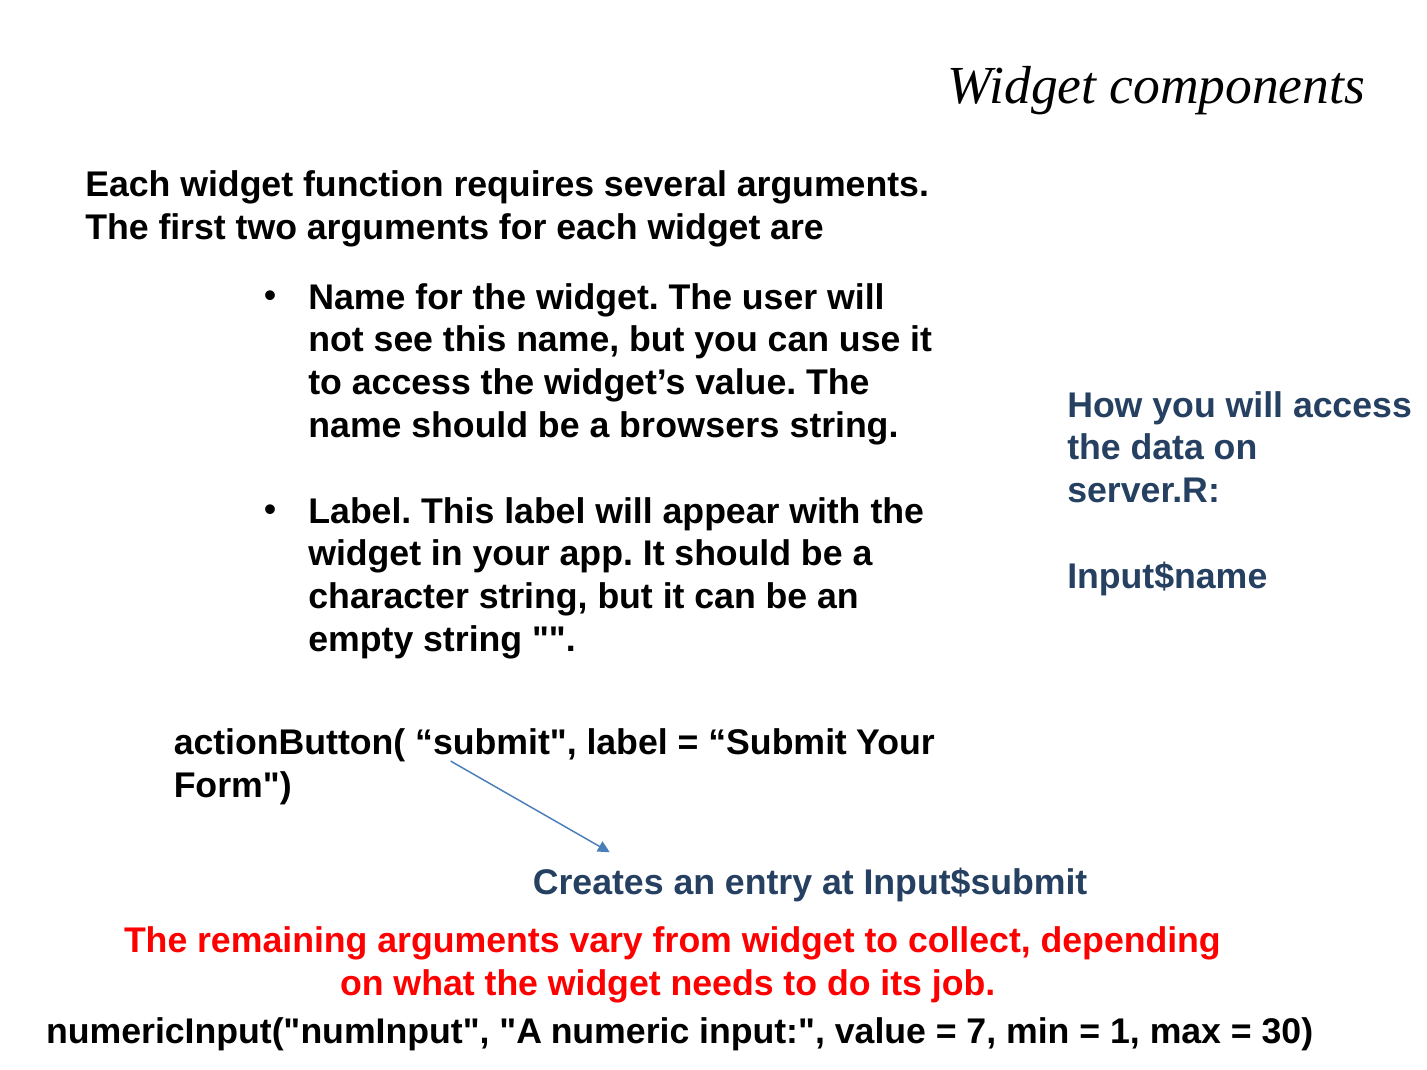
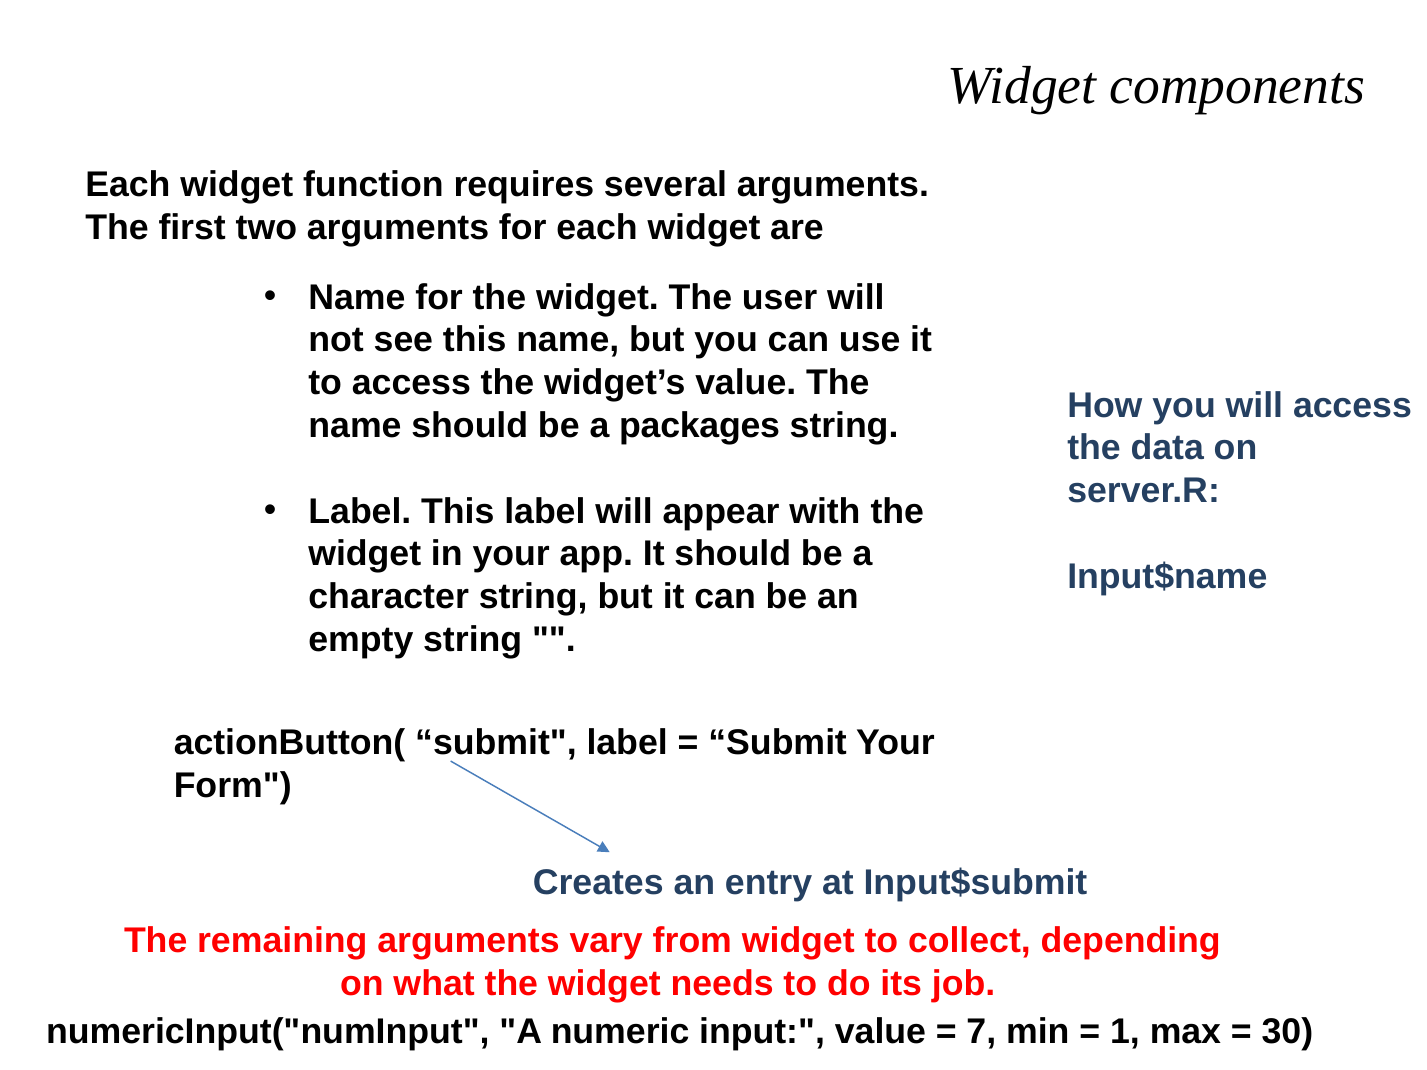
browsers: browsers -> packages
